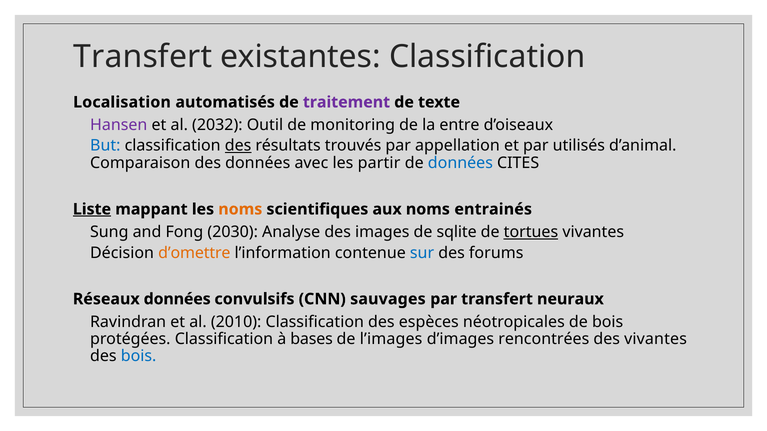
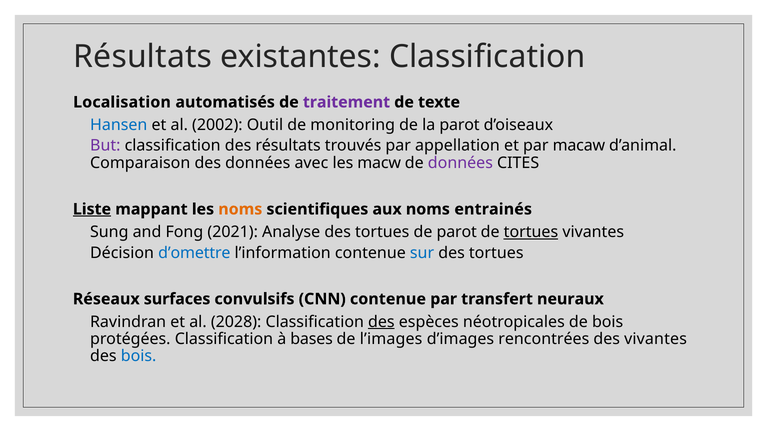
Transfert at (143, 57): Transfert -> Résultats
Hansen colour: purple -> blue
2032: 2032 -> 2002
la entre: entre -> parot
But colour: blue -> purple
des at (238, 146) underline: present -> none
utilisés: utilisés -> macaw
partir: partir -> macw
données at (460, 163) colour: blue -> purple
2030: 2030 -> 2021
Analyse des images: images -> tortues
de sqlite: sqlite -> parot
d’omettre colour: orange -> blue
forums at (496, 253): forums -> tortues
Réseaux données: données -> surfaces
CNN sauvages: sauvages -> contenue
2010: 2010 -> 2028
des at (381, 322) underline: none -> present
